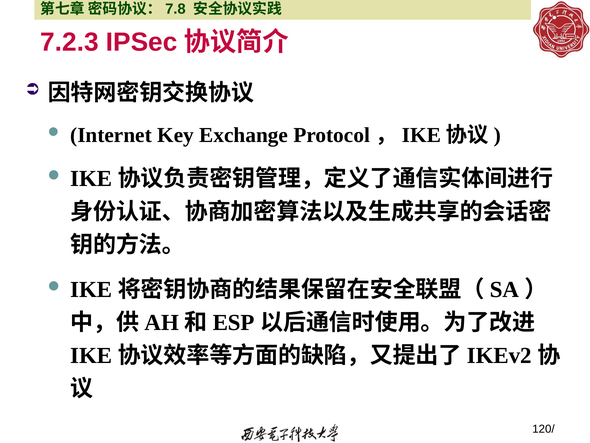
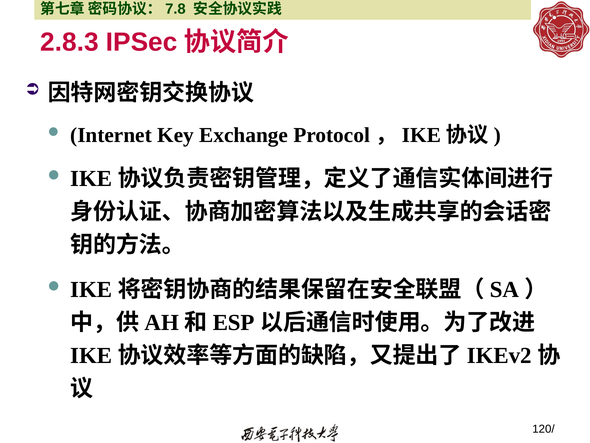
7.2.3: 7.2.3 -> 2.8.3
